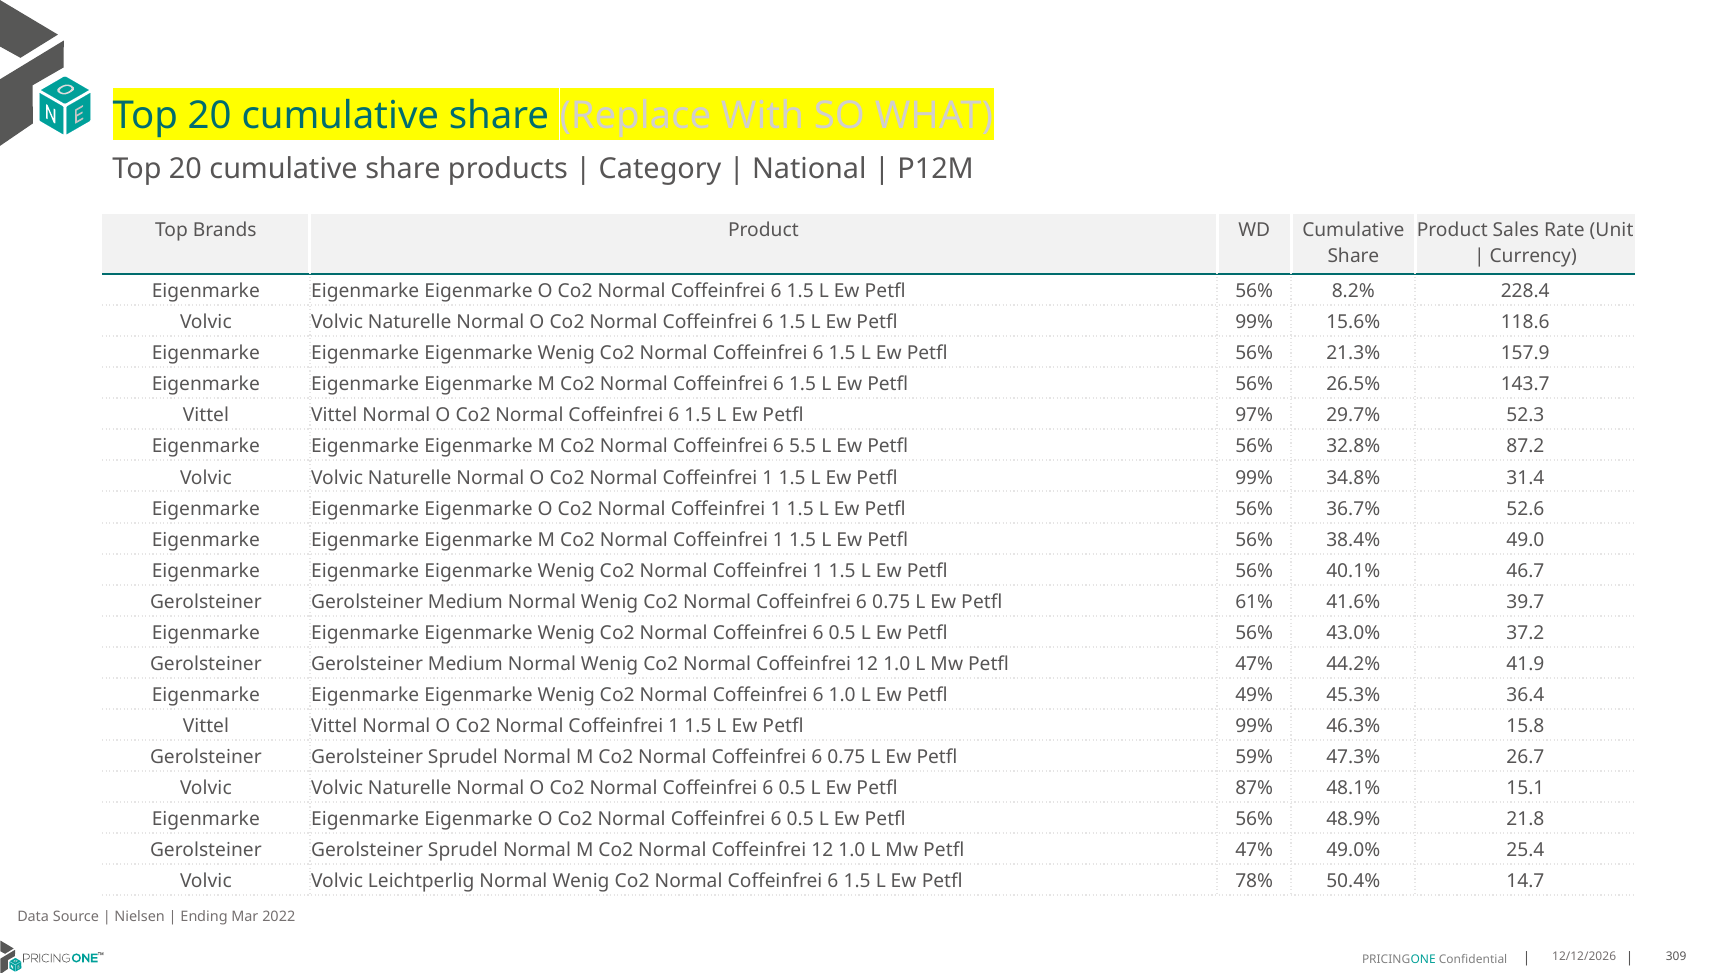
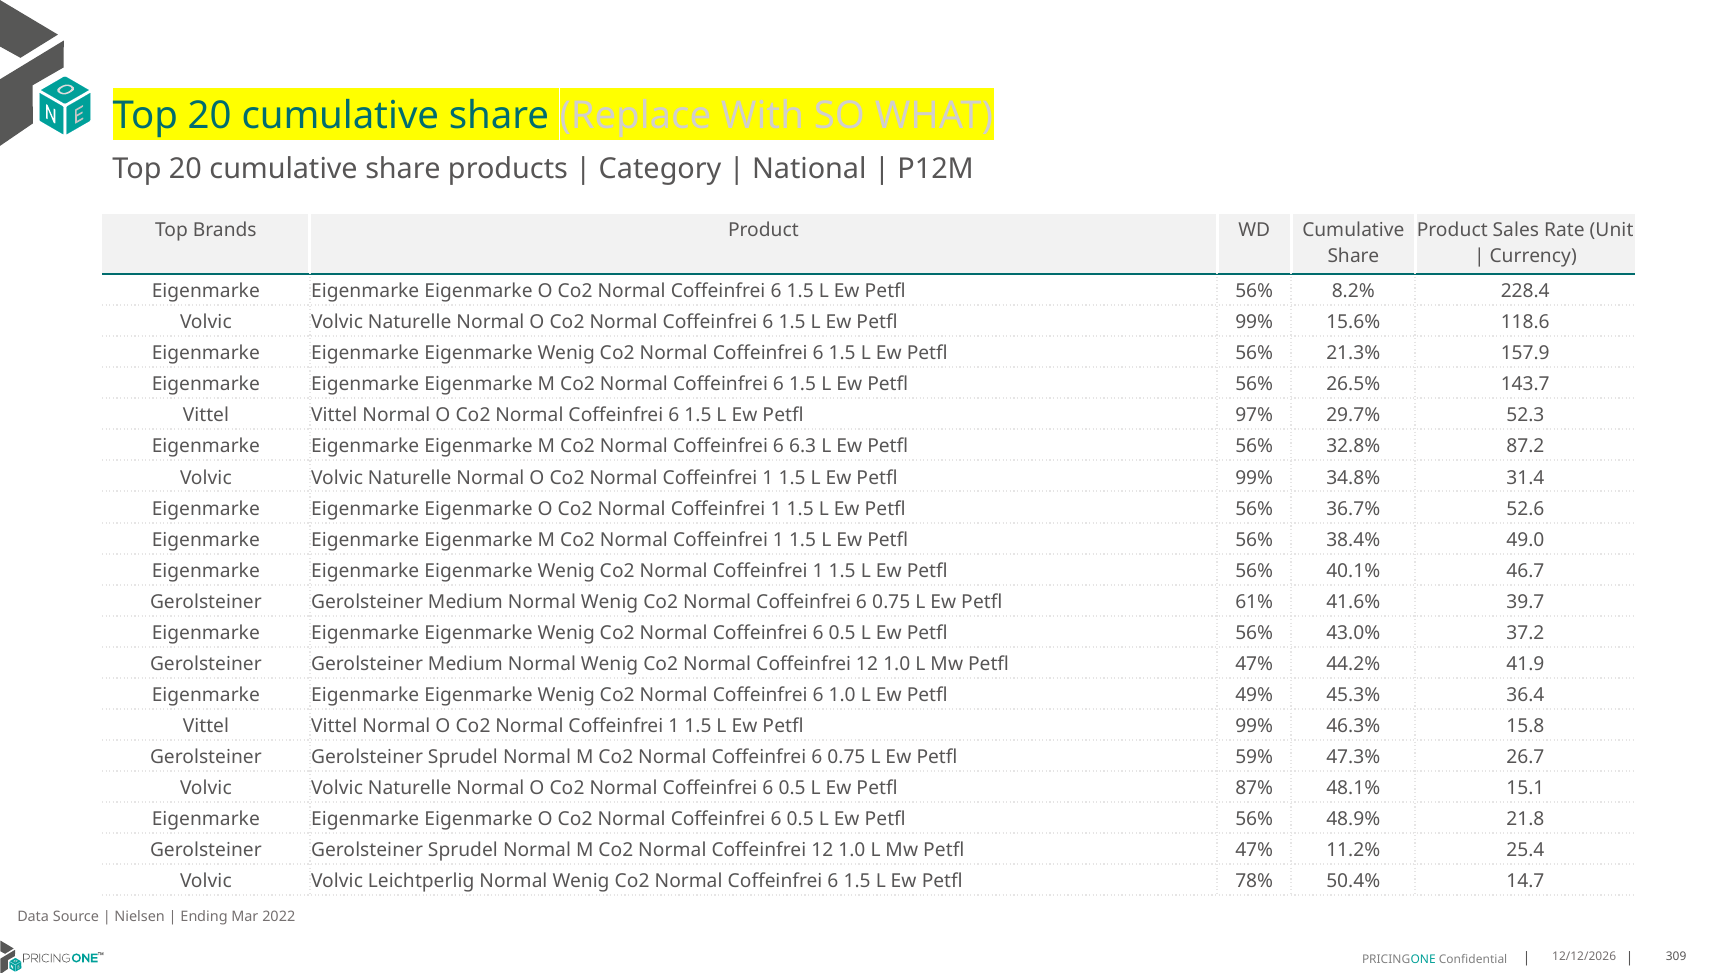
5.5: 5.5 -> 6.3
49.0%: 49.0% -> 11.2%
